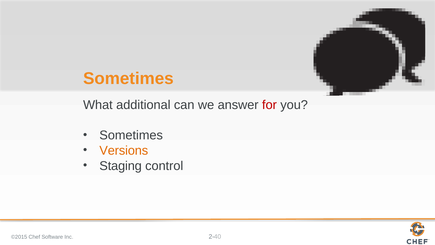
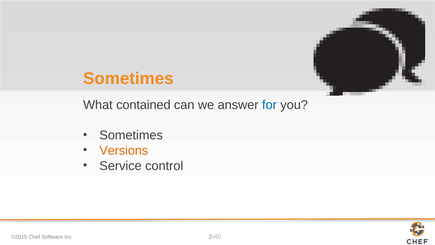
additional: additional -> contained
for colour: red -> blue
Staging: Staging -> Service
